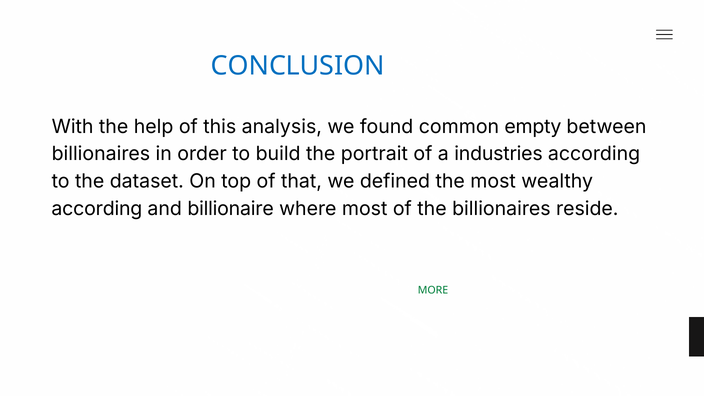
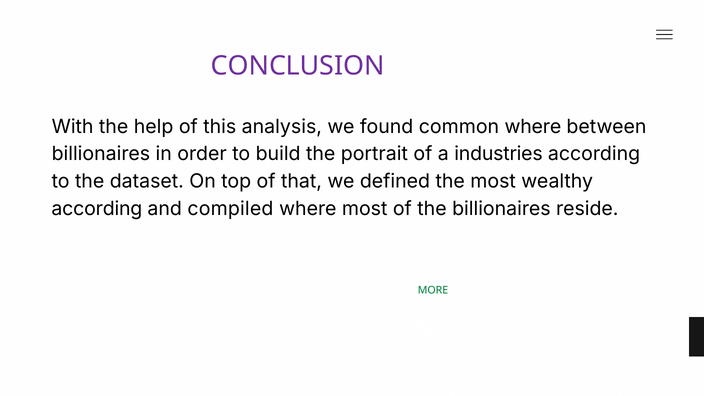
CONCLUSION colour: blue -> purple
common empty: empty -> where
billionaire: billionaire -> compiled
